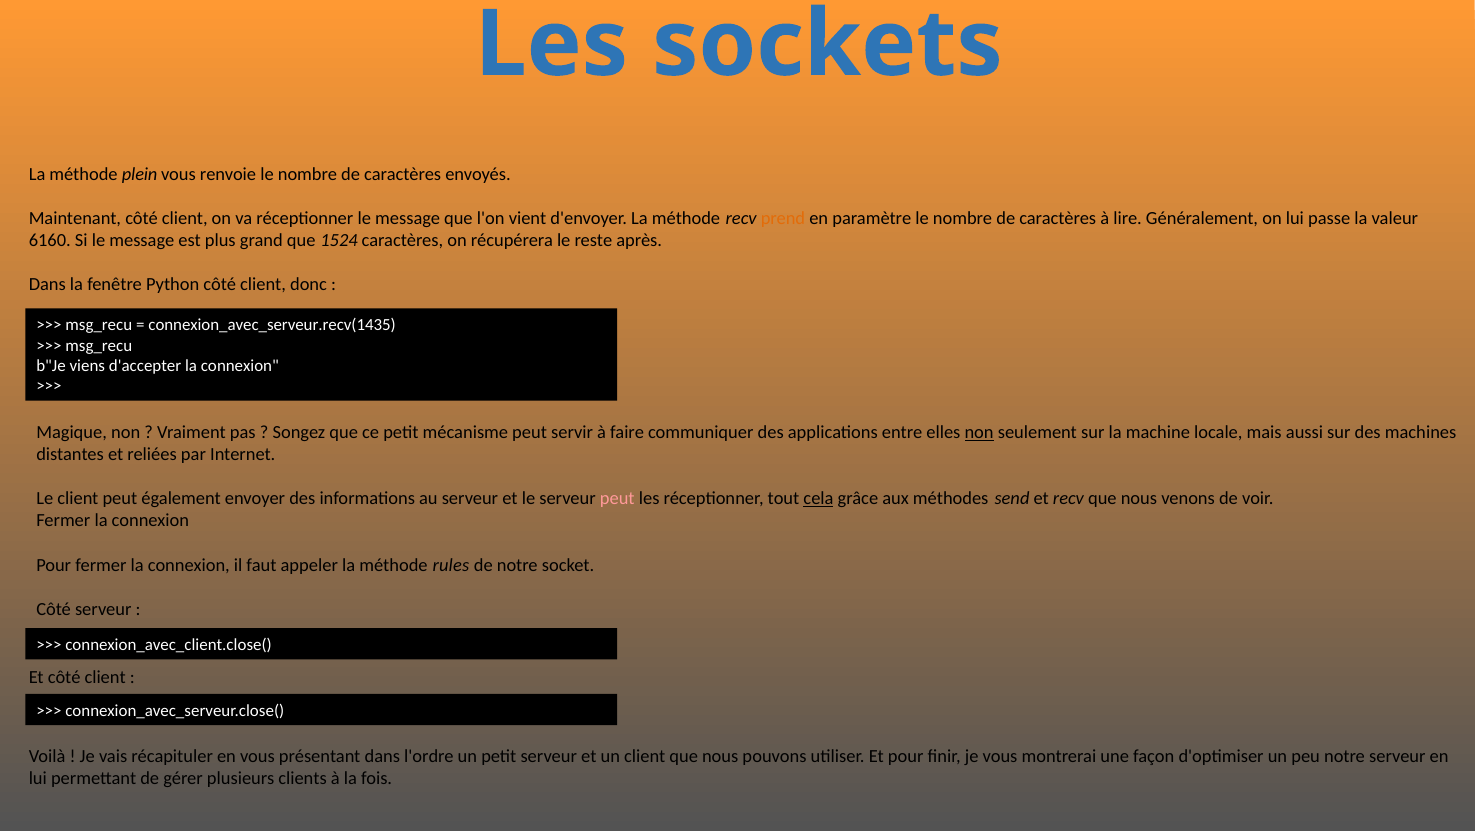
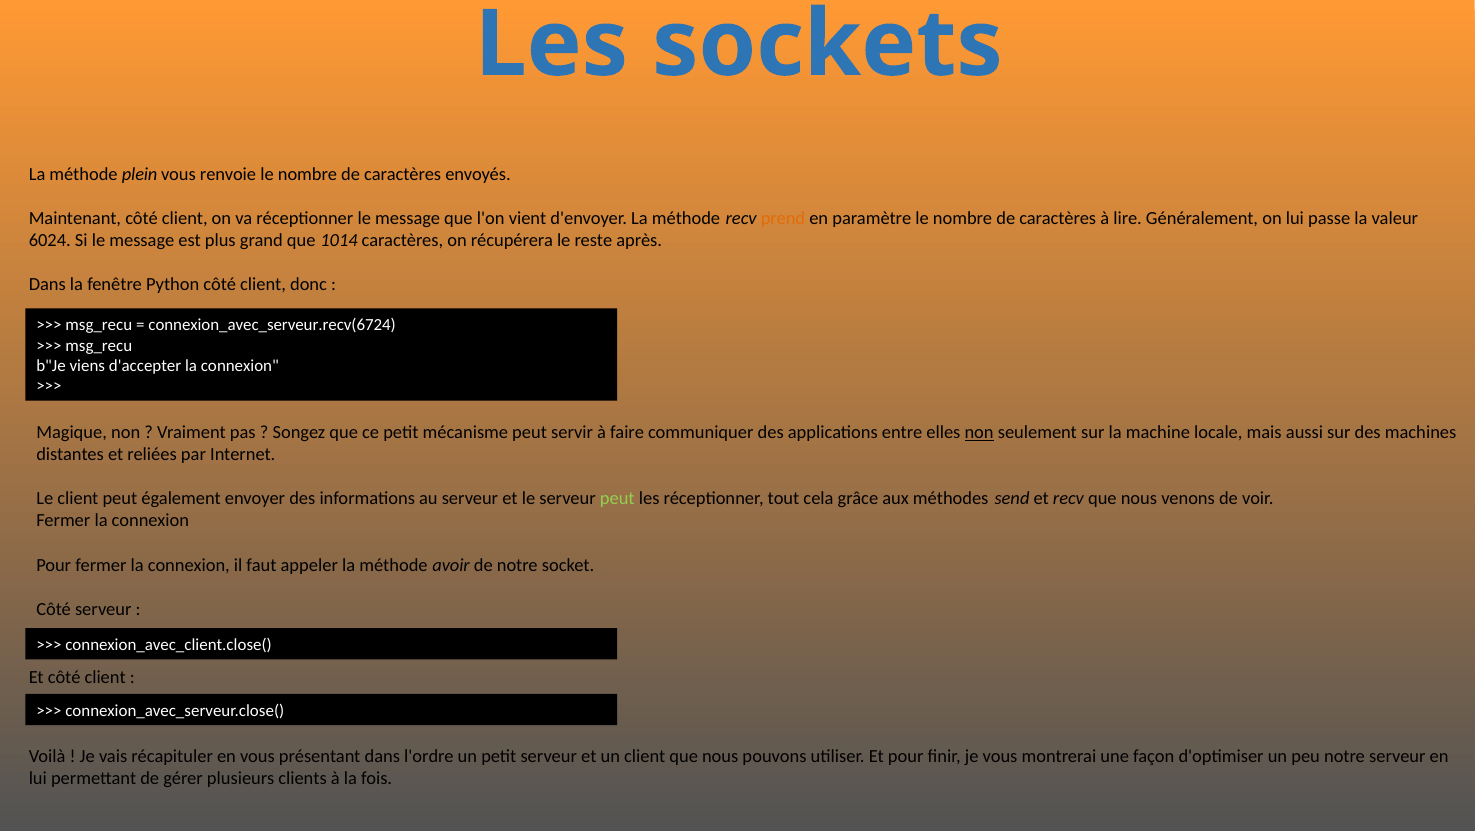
6160: 6160 -> 6024
1524: 1524 -> 1014
connexion_avec_serveur.recv(1435: connexion_avec_serveur.recv(1435 -> connexion_avec_serveur.recv(6724
peut at (617, 499) colour: pink -> light green
cela underline: present -> none
rules: rules -> avoir
